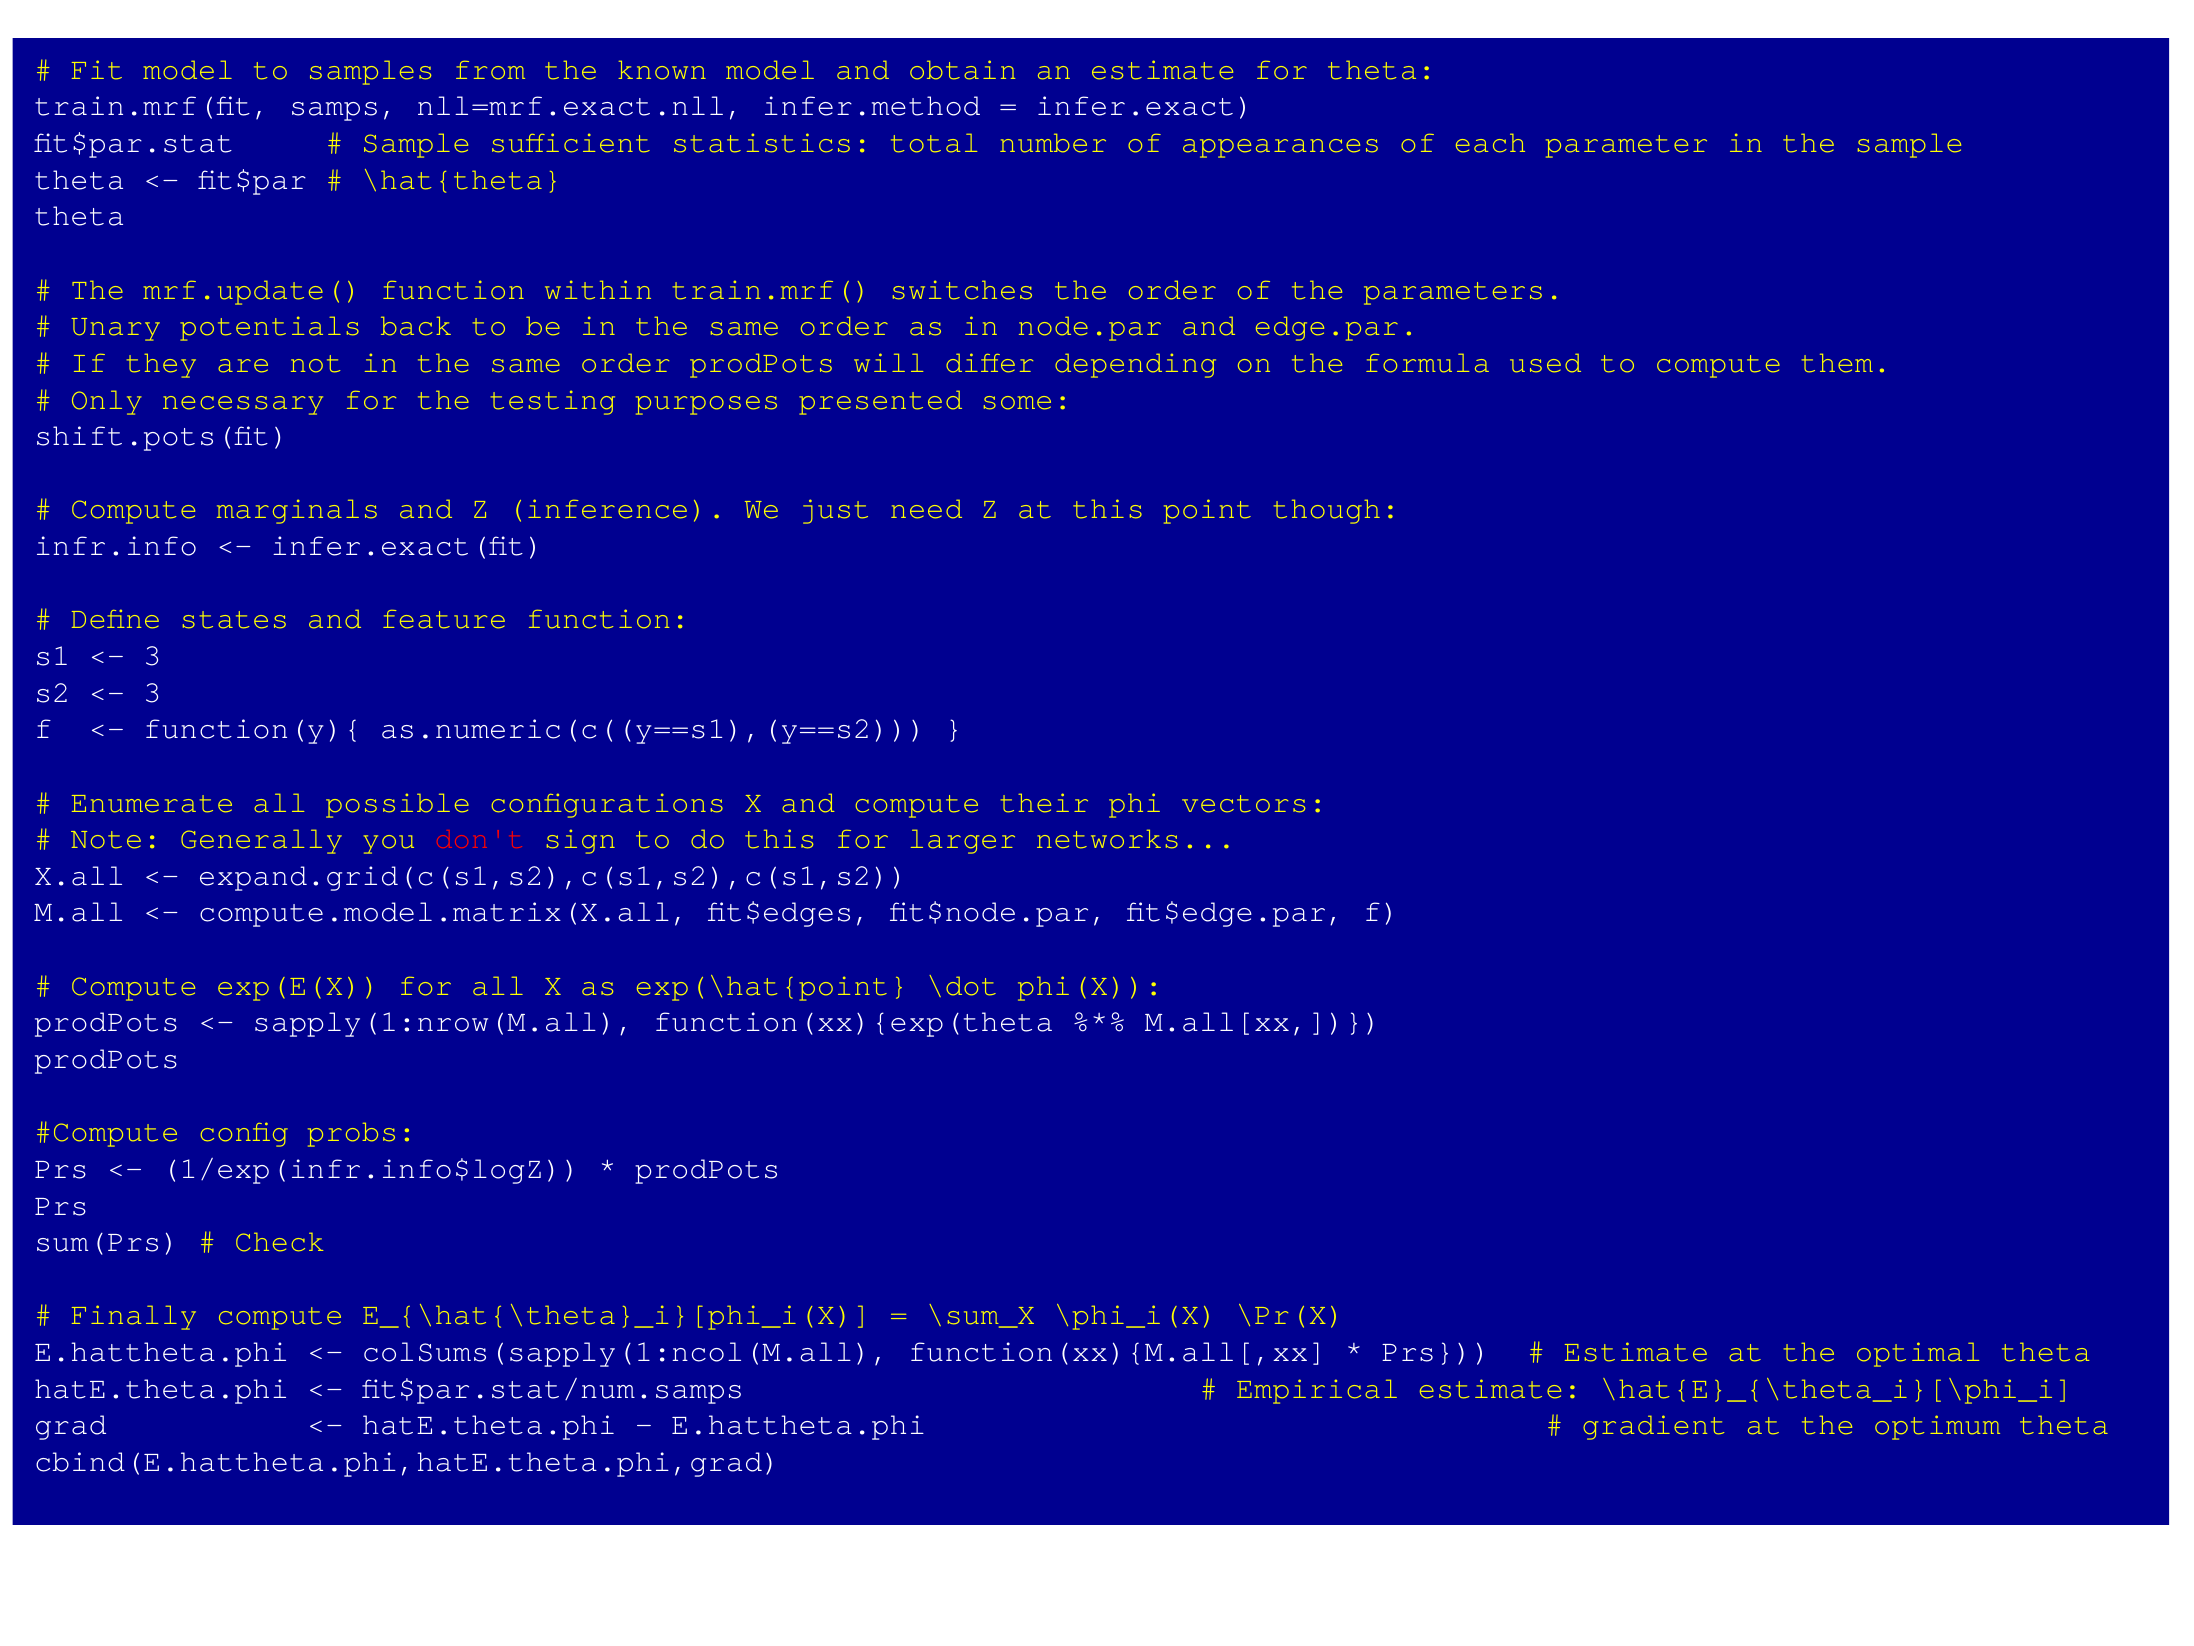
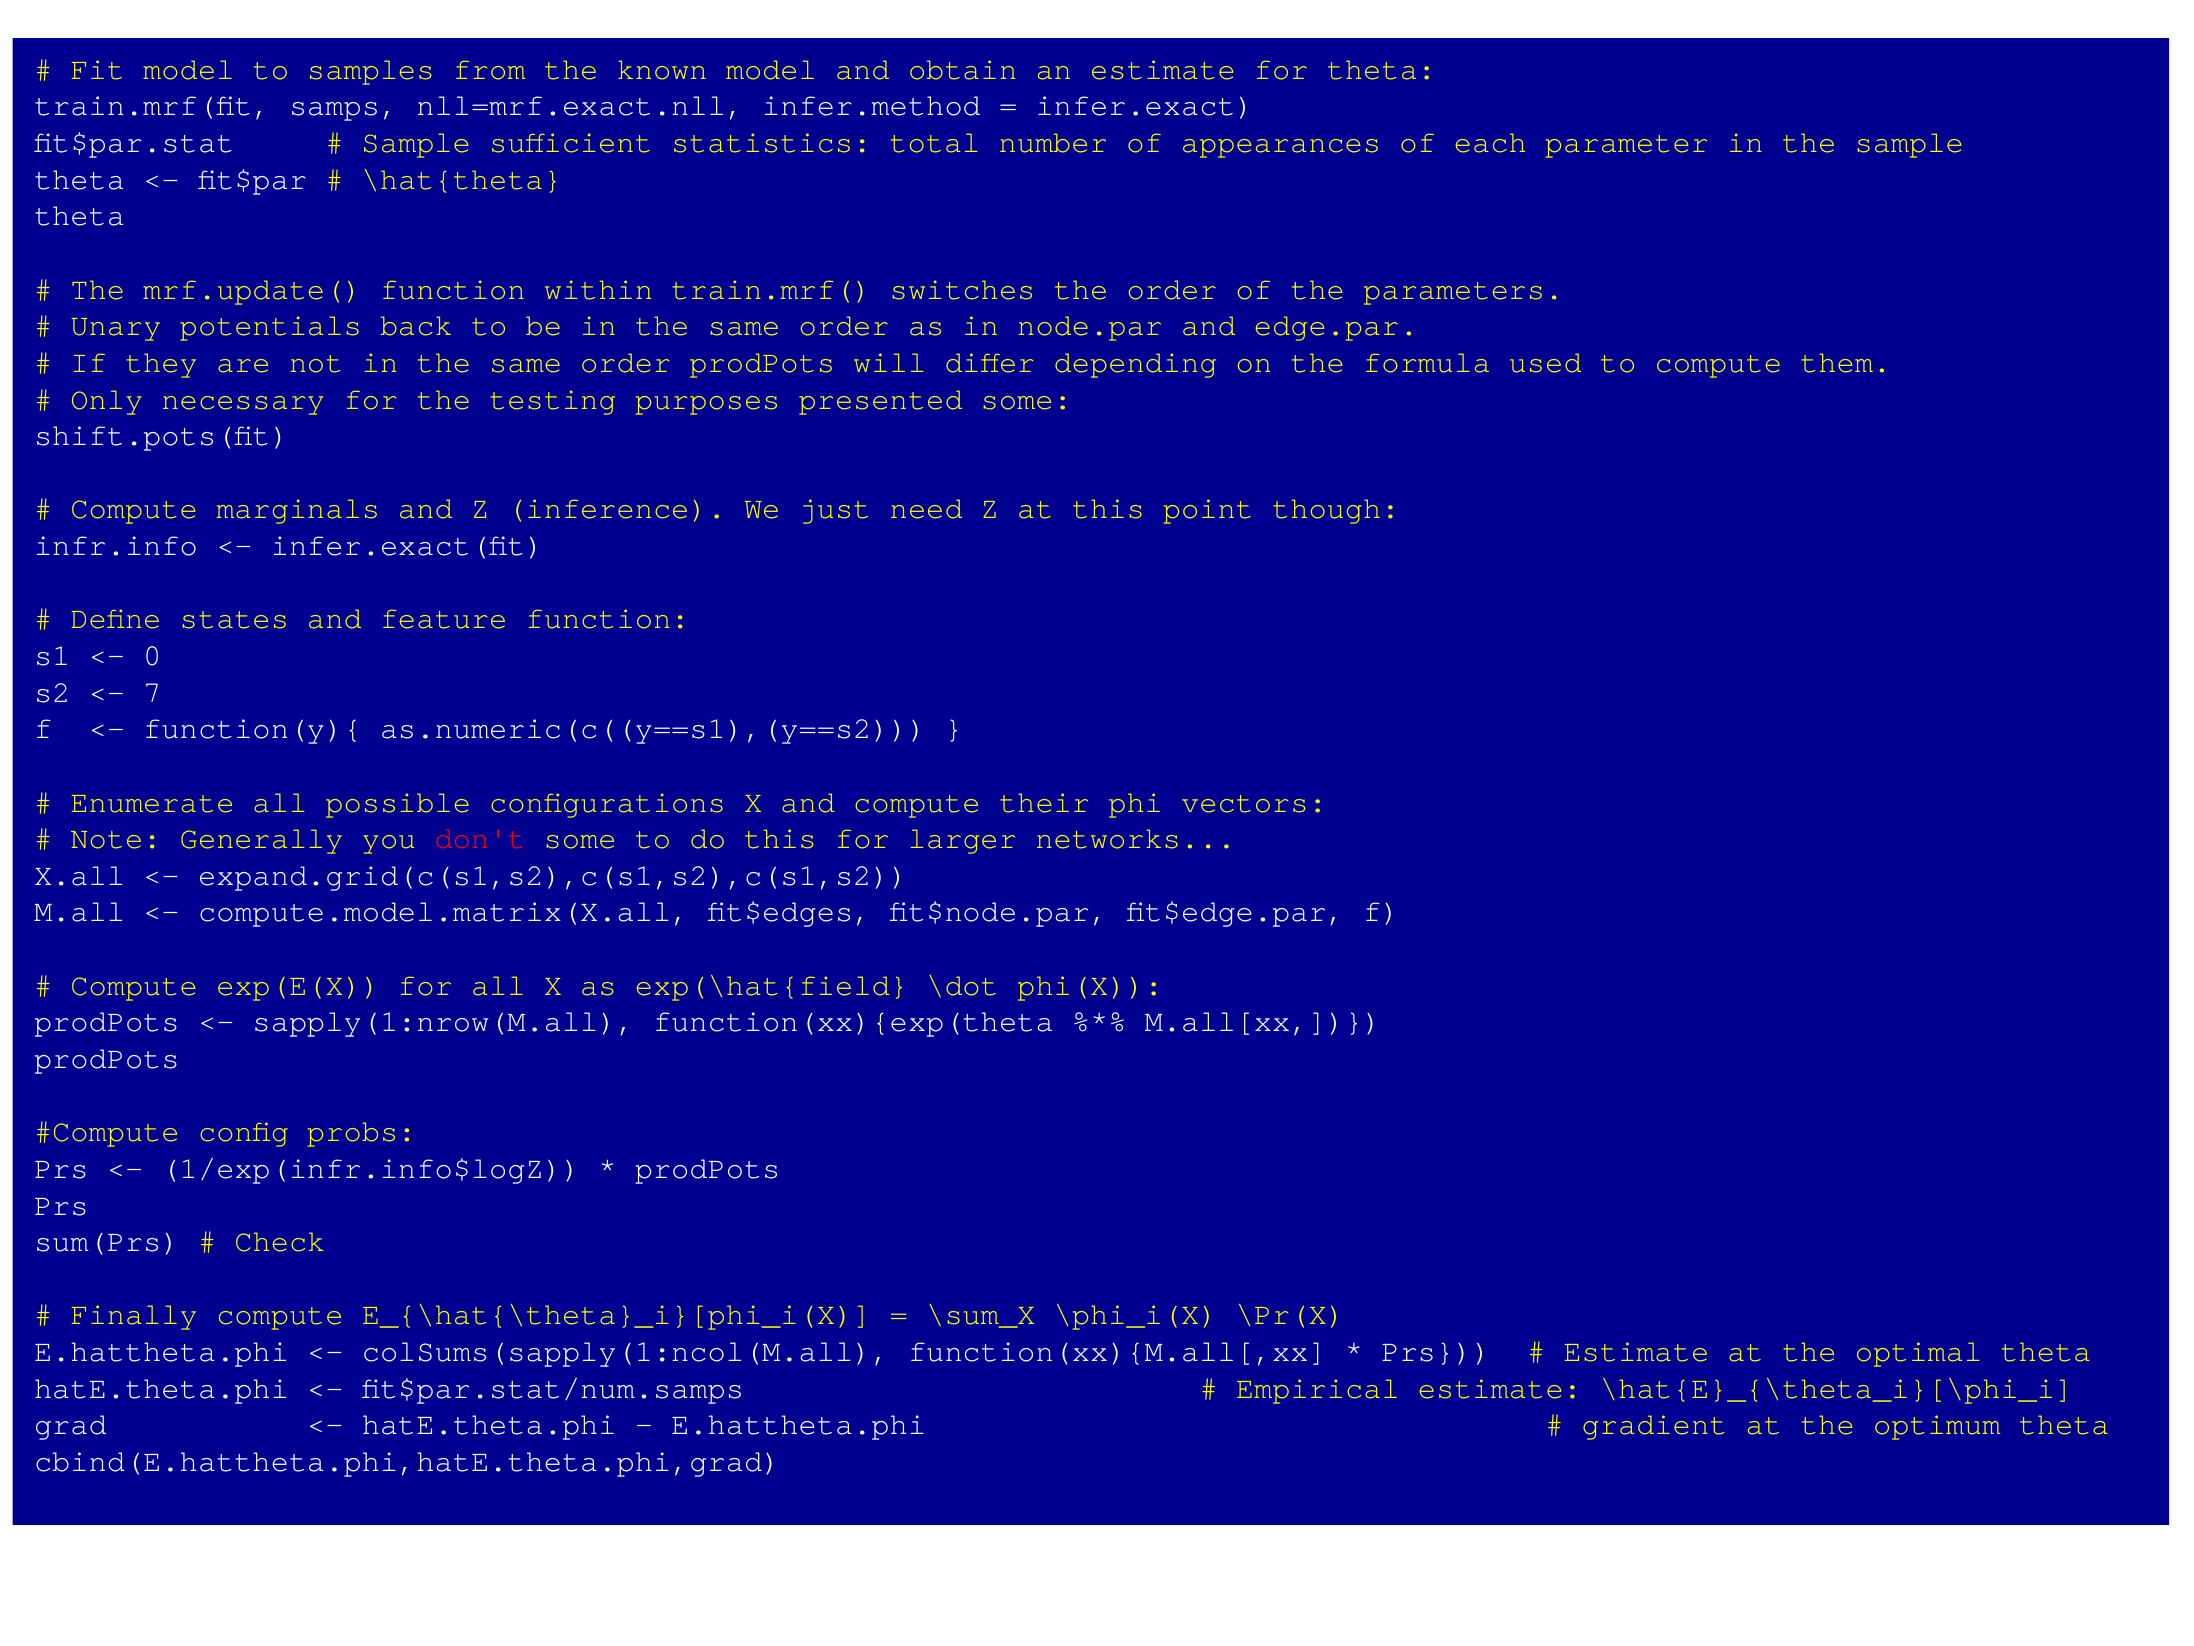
3 at (152, 655): 3 -> 0
3 at (152, 692): 3 -> 7
don't sign: sign -> some
exp(\hat{point: exp(\hat{point -> exp(\hat{field
